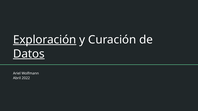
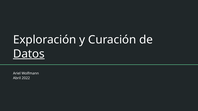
Exploración underline: present -> none
